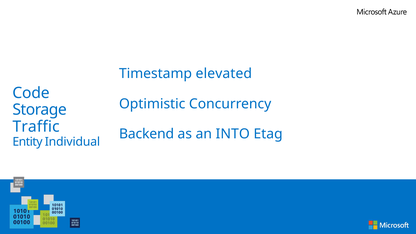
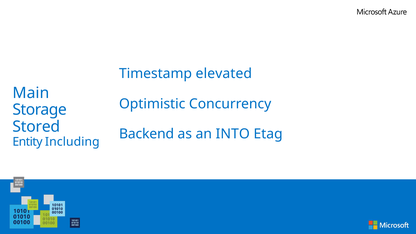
Code: Code -> Main
Traffic: Traffic -> Stored
Individual: Individual -> Including
